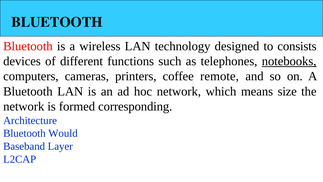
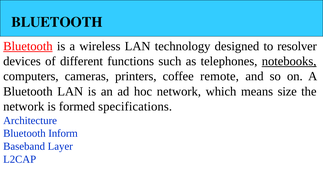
Bluetooth at (28, 46) underline: none -> present
consists: consists -> resolver
corresponding: corresponding -> specifications
Would: Would -> Inform
